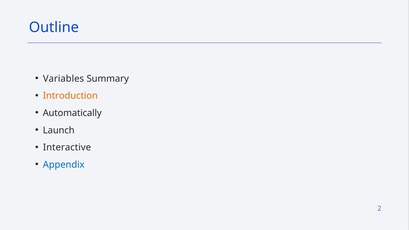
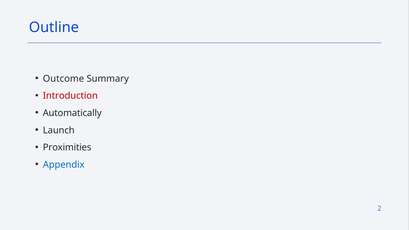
Variables: Variables -> Outcome
Introduction colour: orange -> red
Interactive: Interactive -> Proximities
